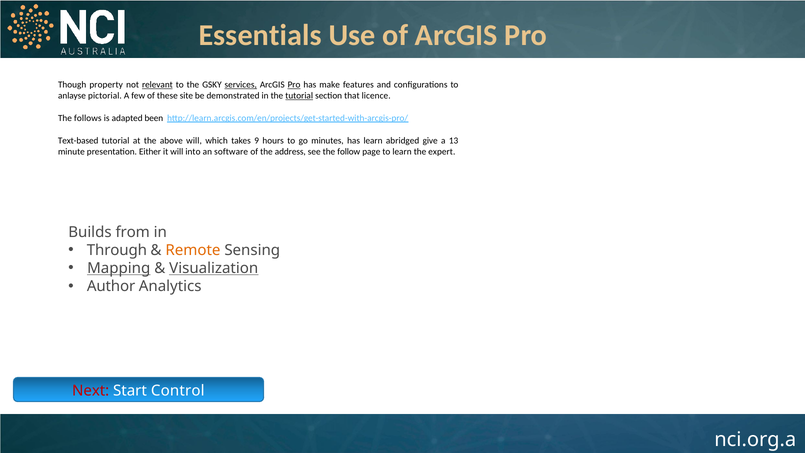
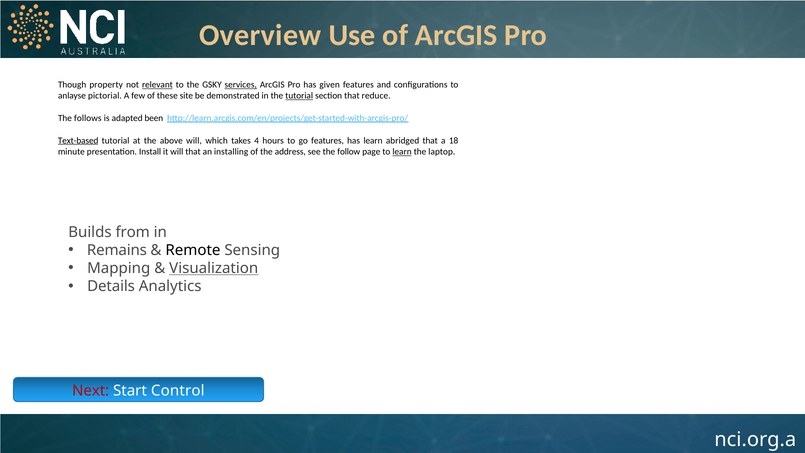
Essentials: Essentials -> Overview
Pro at (294, 85) underline: present -> none
make: make -> given
licence: licence -> reduce
Text-based underline: none -> present
9: 9 -> 4
go minutes: minutes -> features
abridged give: give -> that
13: 13 -> 18
Either: Either -> Install
will into: into -> that
software: software -> installing
learn at (402, 152) underline: none -> present
expert: expert -> laptop
Through: Through -> Remains
Remote colour: orange -> black
Mapping underline: present -> none
Author: Author -> Details
